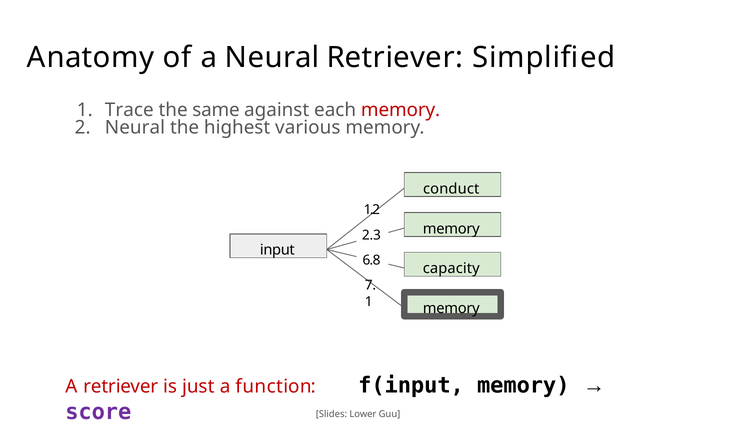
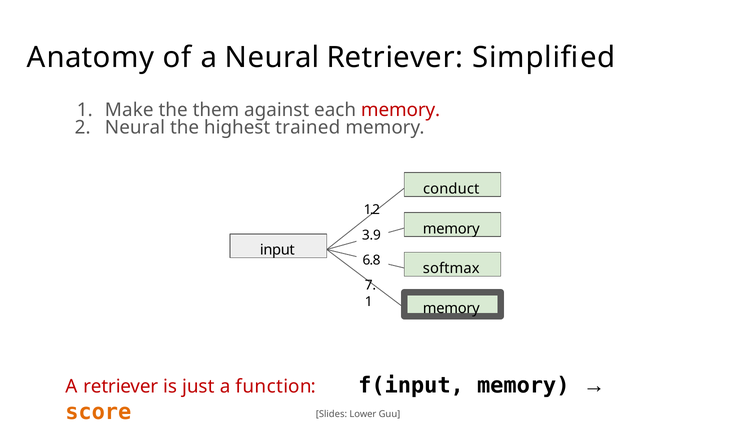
Trace: Trace -> Make
same: same -> them
various: various -> trained
2.3: 2.3 -> 3.9
capacity: capacity -> softmax
score colour: purple -> orange
